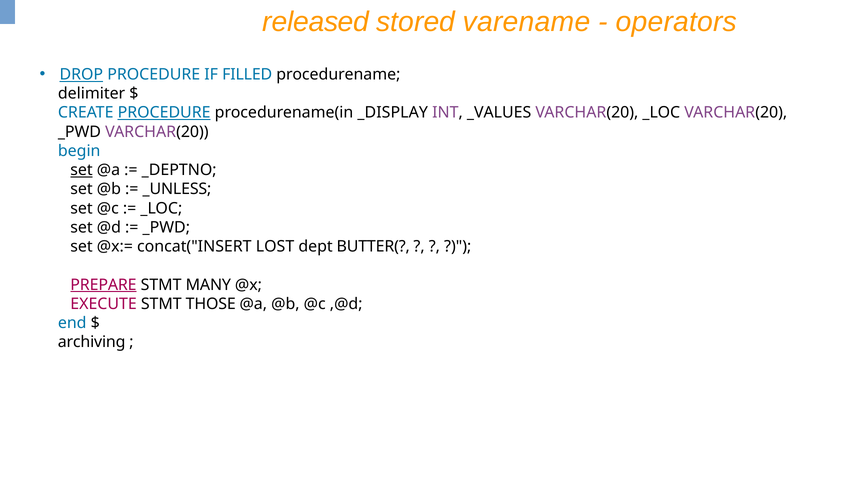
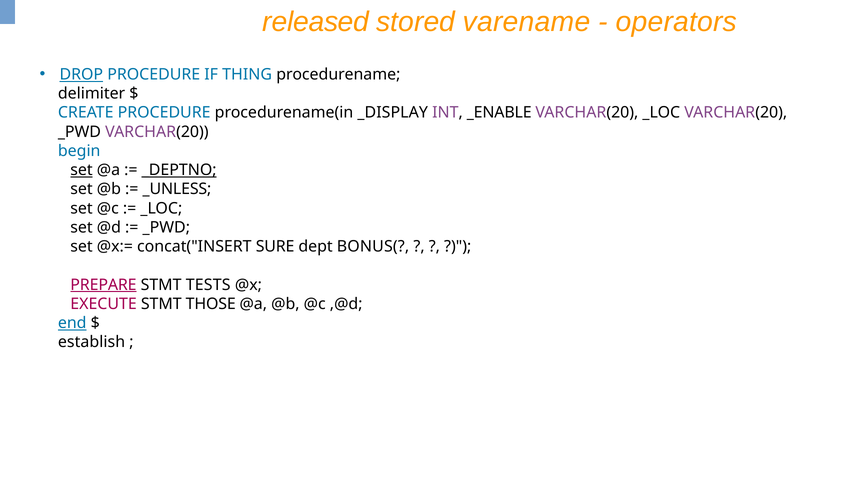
FILLED: FILLED -> THING
PROCEDURE at (164, 113) underline: present -> none
_VALUES: _VALUES -> _ENABLE
_DEPTNO underline: none -> present
LOST: LOST -> SURE
BUTTER(: BUTTER( -> BONUS(
MANY: MANY -> TESTS
end underline: none -> present
archiving: archiving -> establish
